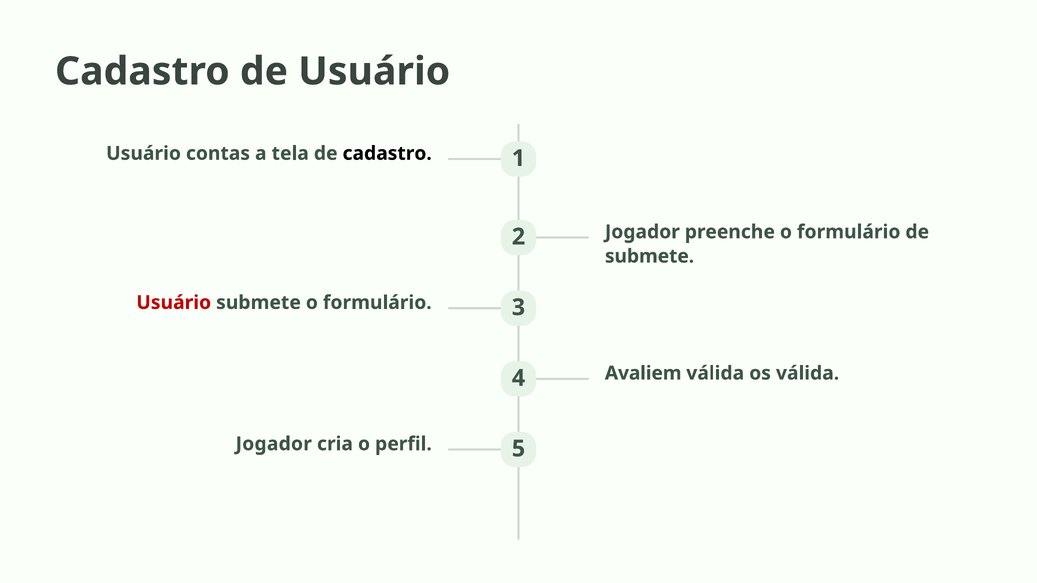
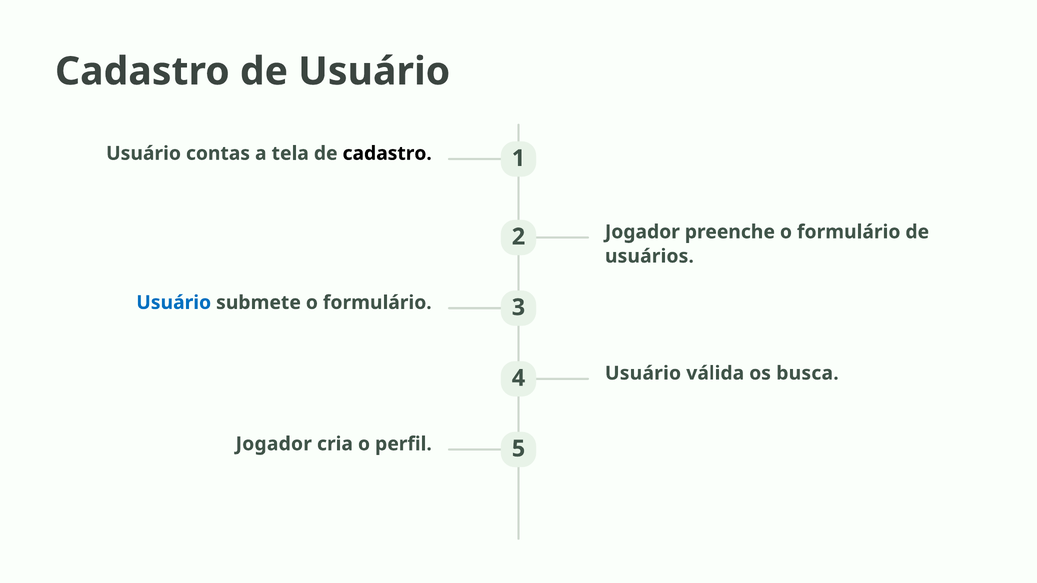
submete at (650, 256): submete -> usuários
Usuário at (174, 303) colour: red -> blue
4 Avaliem: Avaliem -> Usuário
os válida: válida -> busca
